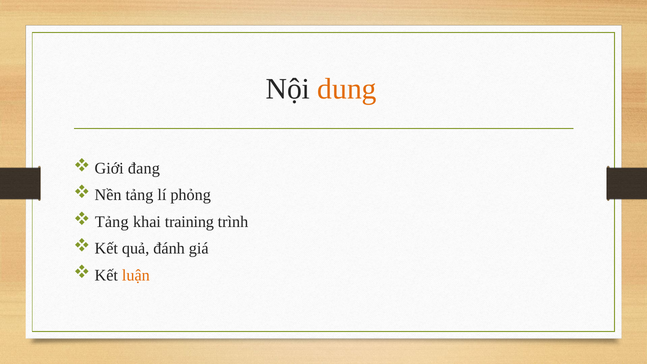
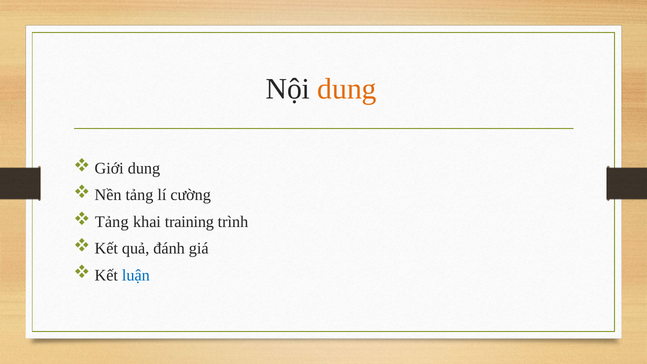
Giới đang: đang -> dung
phỏng: phỏng -> cường
luận colour: orange -> blue
